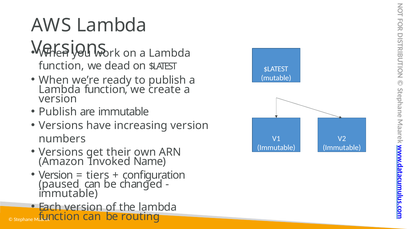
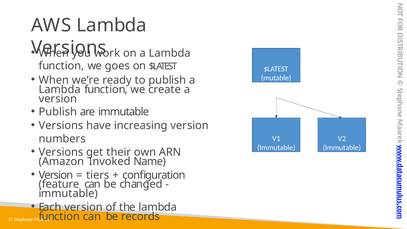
dead: dead -> goes
paused: paused -> feature
routing: routing -> records
